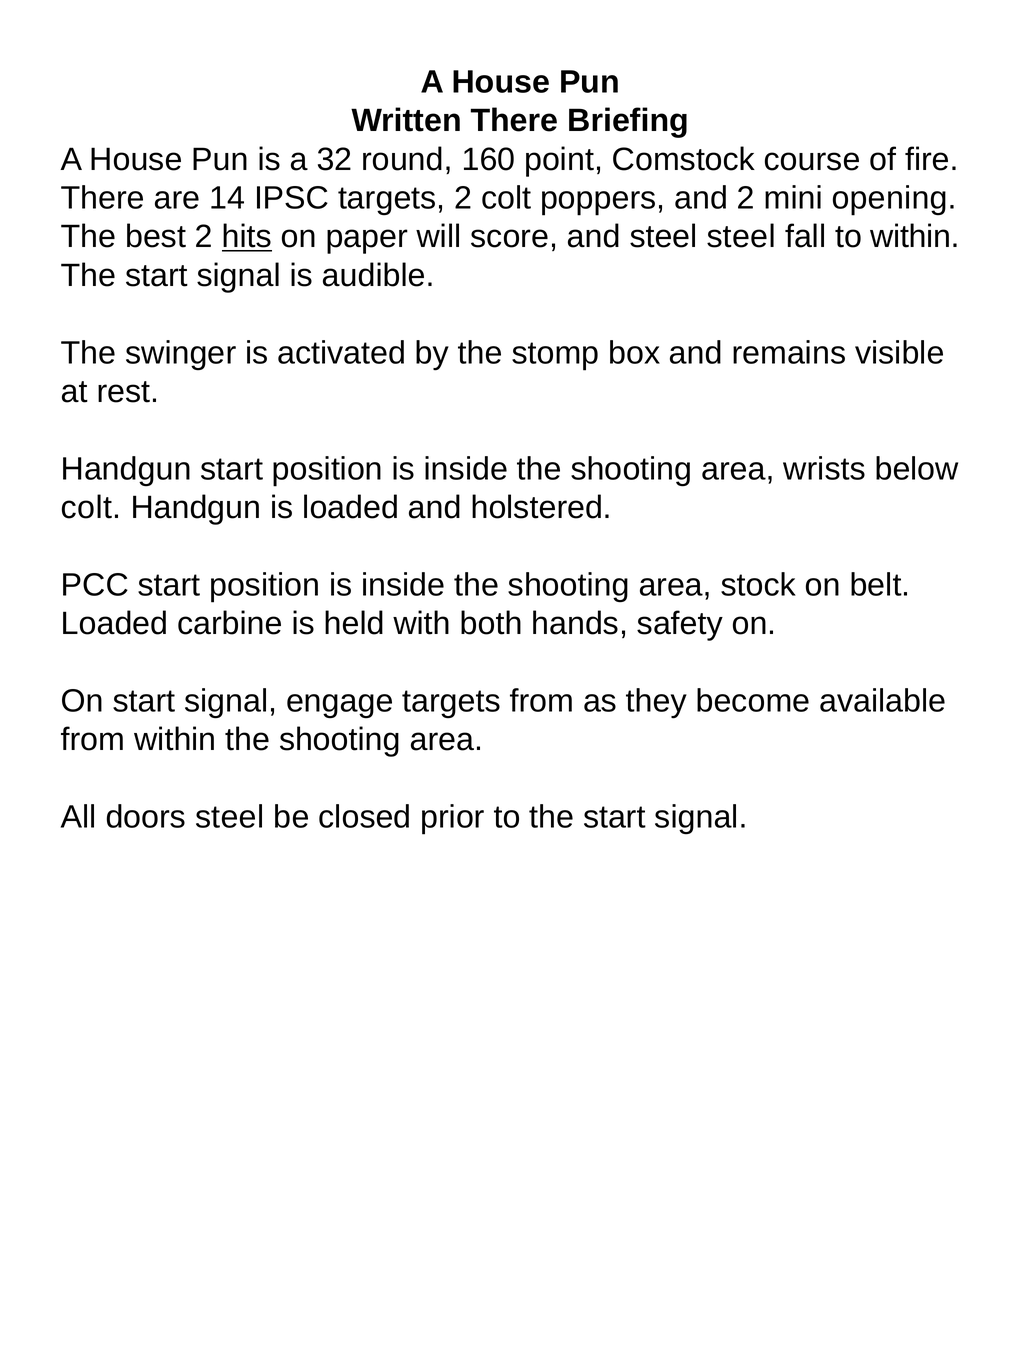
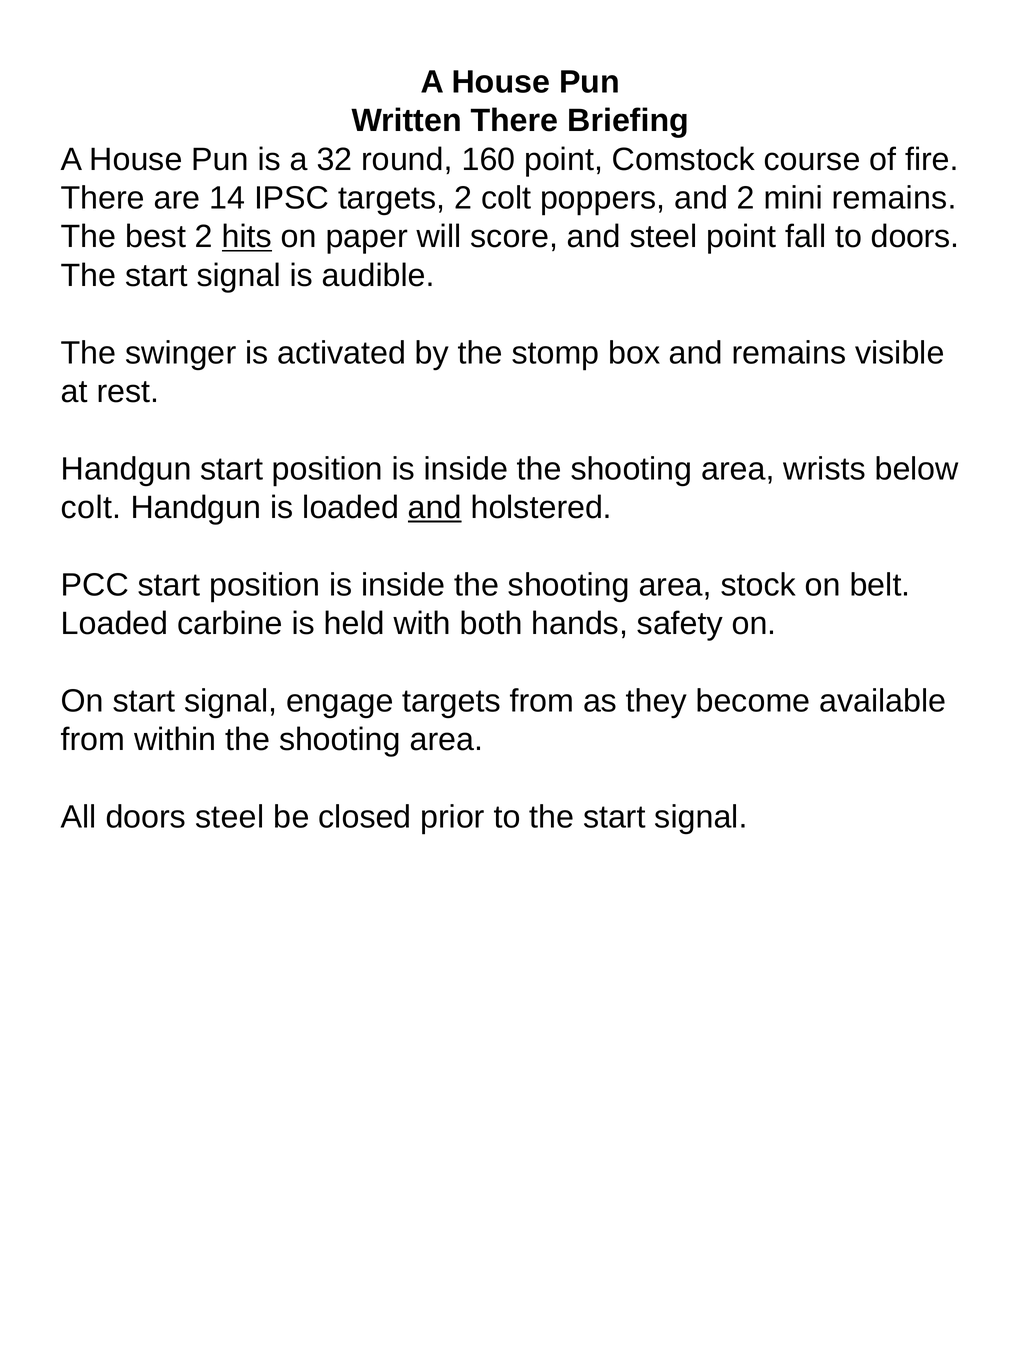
mini opening: opening -> remains
steel steel: steel -> point
to within: within -> doors
and at (435, 507) underline: none -> present
